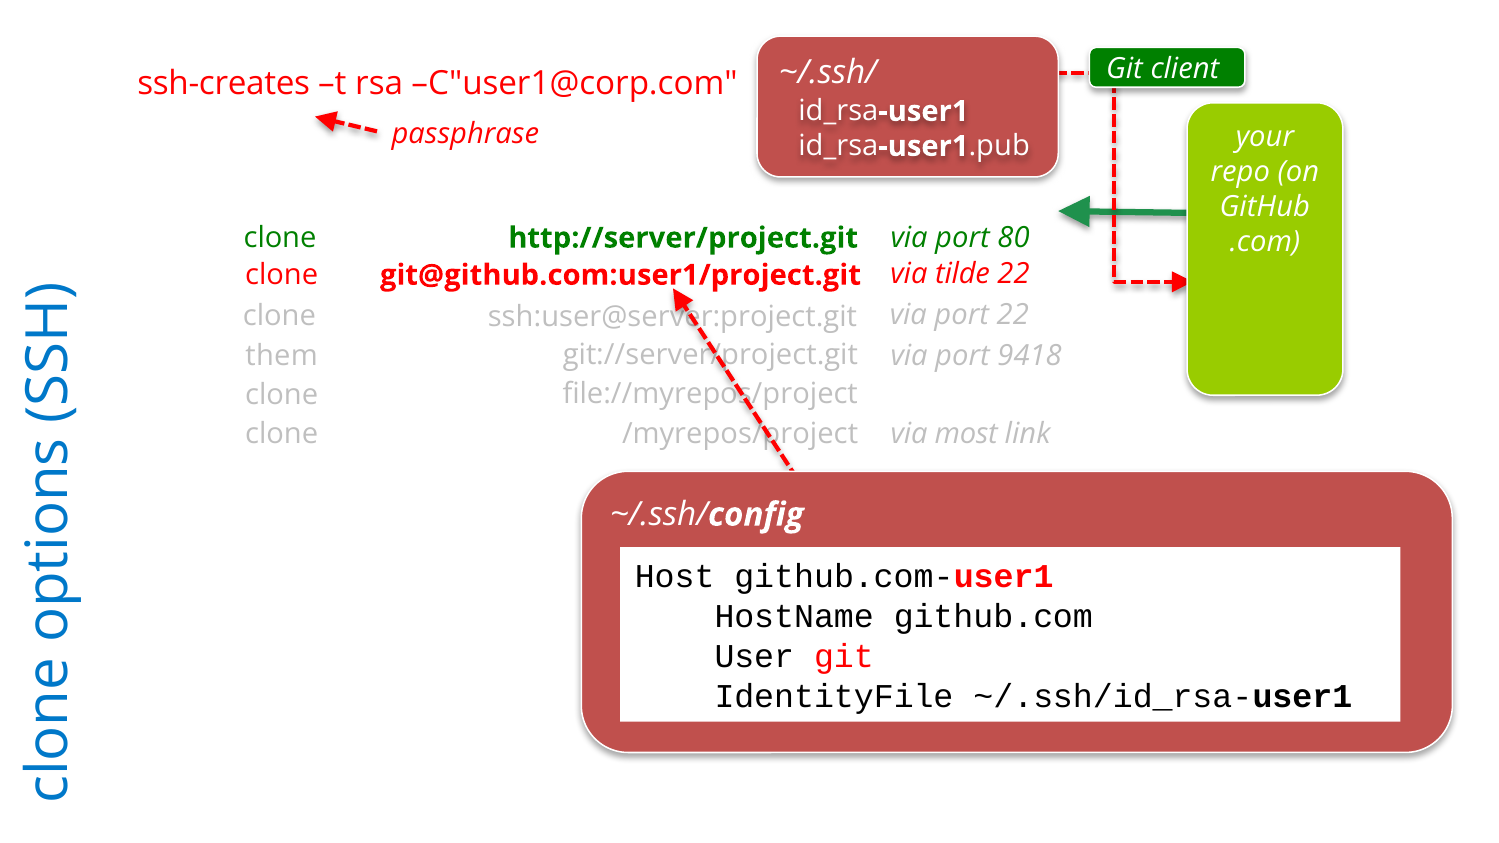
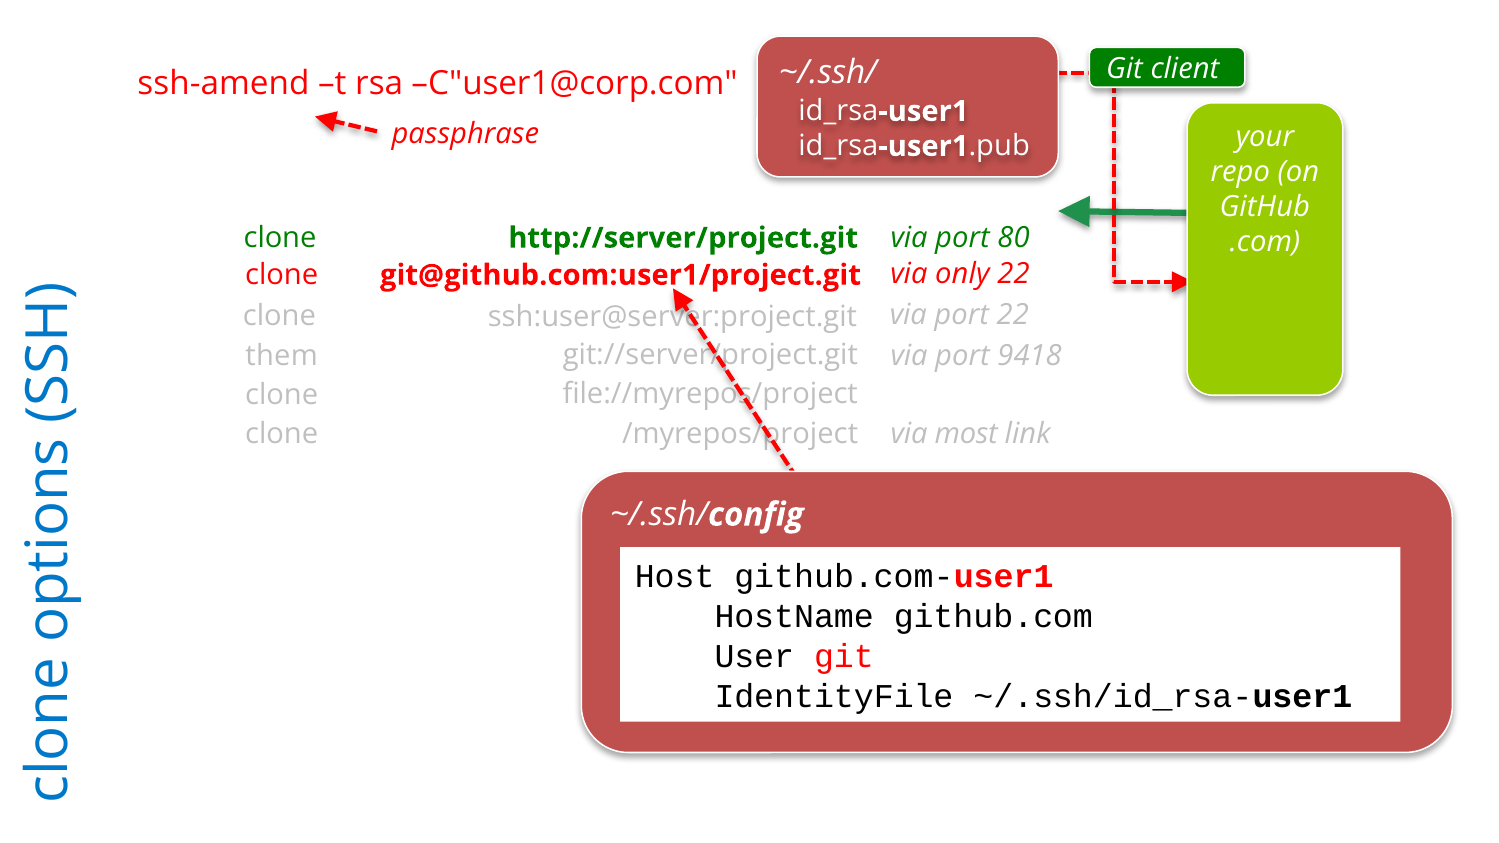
ssh-creates: ssh-creates -> ssh-amend
tilde: tilde -> only
